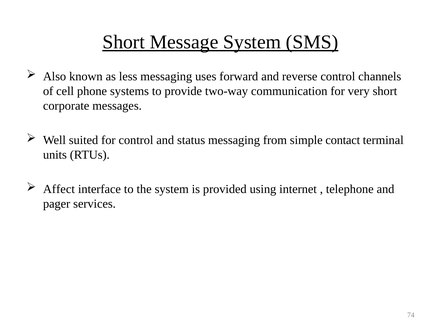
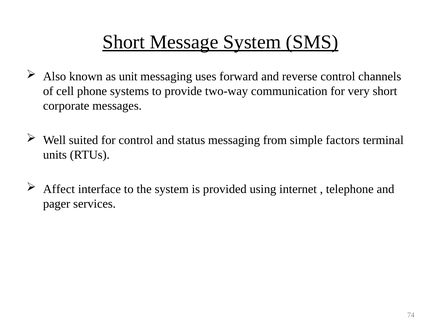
less: less -> unit
contact: contact -> factors
